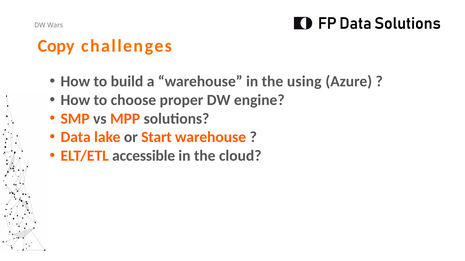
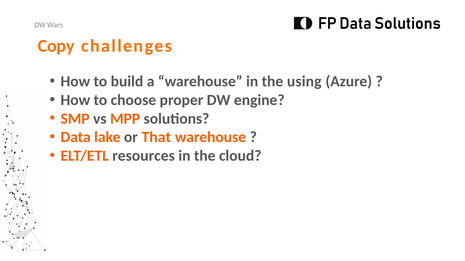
Start: Start -> That
accessible: accessible -> resources
